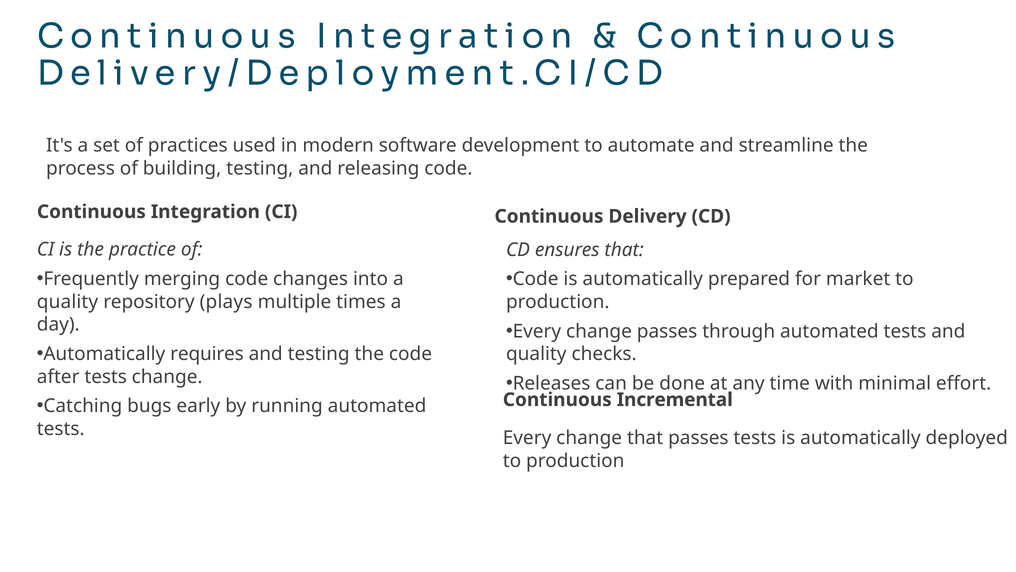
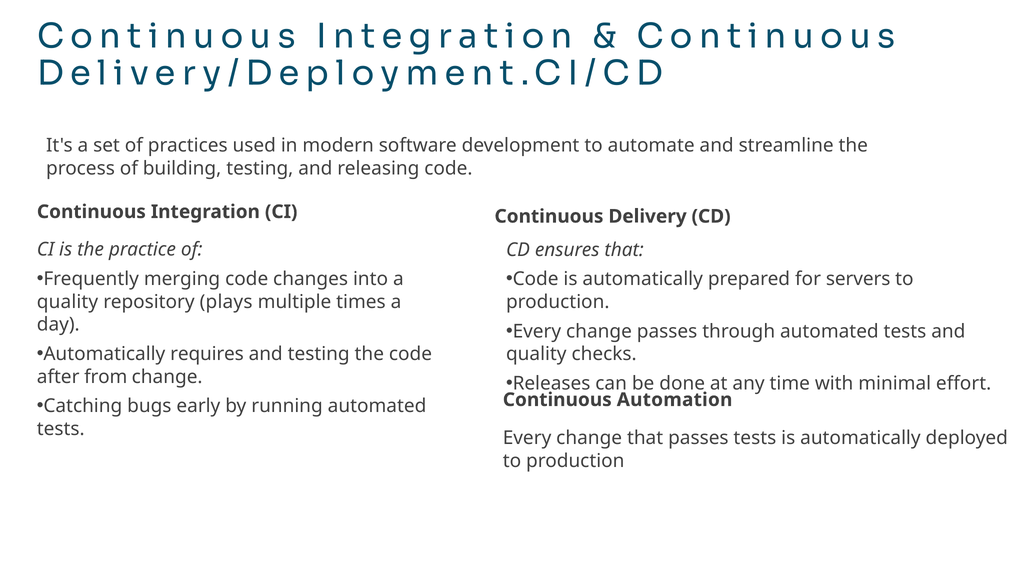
market: market -> servers
after tests: tests -> from
Incremental: Incremental -> Automation
